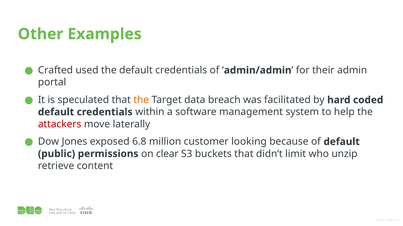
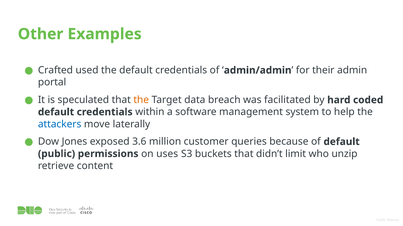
attackers colour: red -> blue
6.8: 6.8 -> 3.6
looking: looking -> queries
clear: clear -> uses
